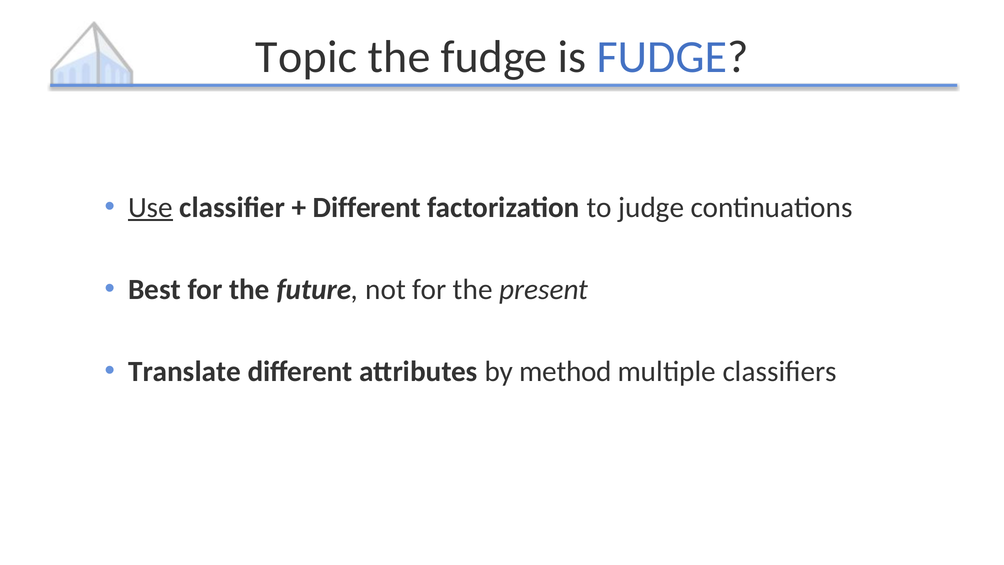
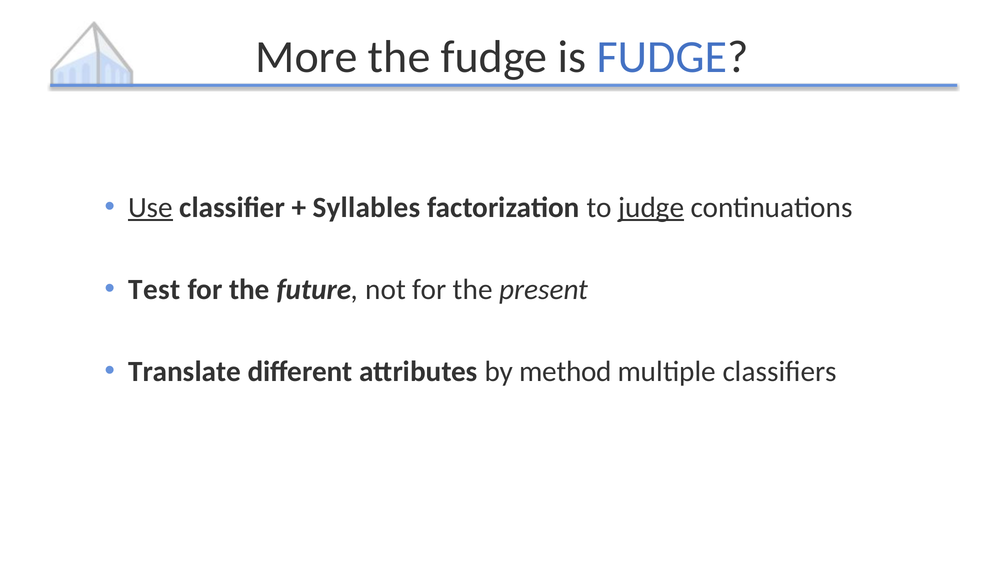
Topic: Topic -> More
Different at (367, 207): Different -> Syllables
judge underline: none -> present
Best: Best -> Test
